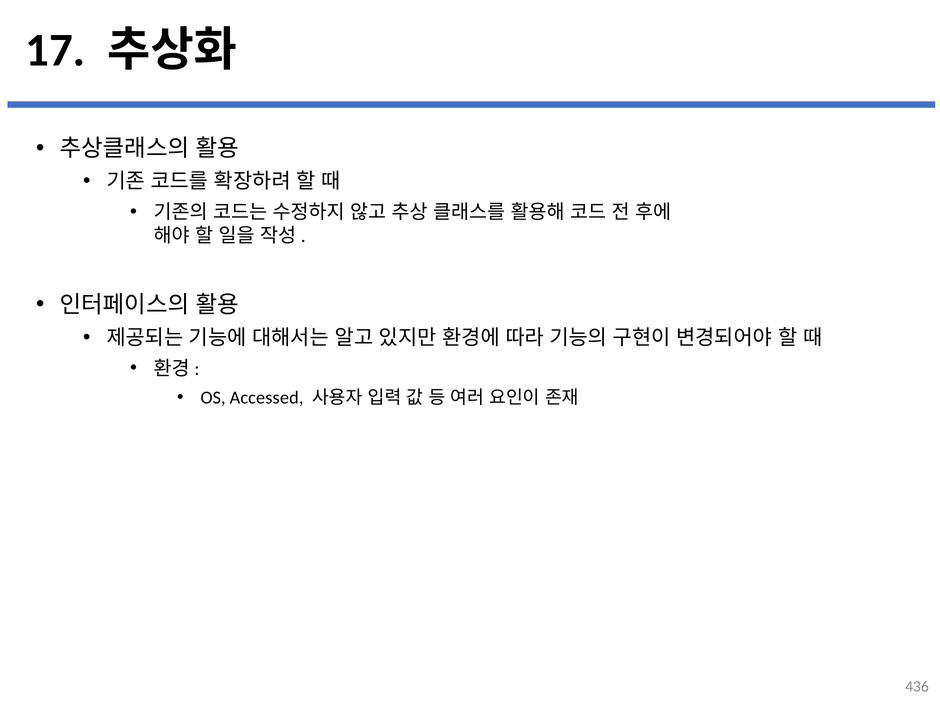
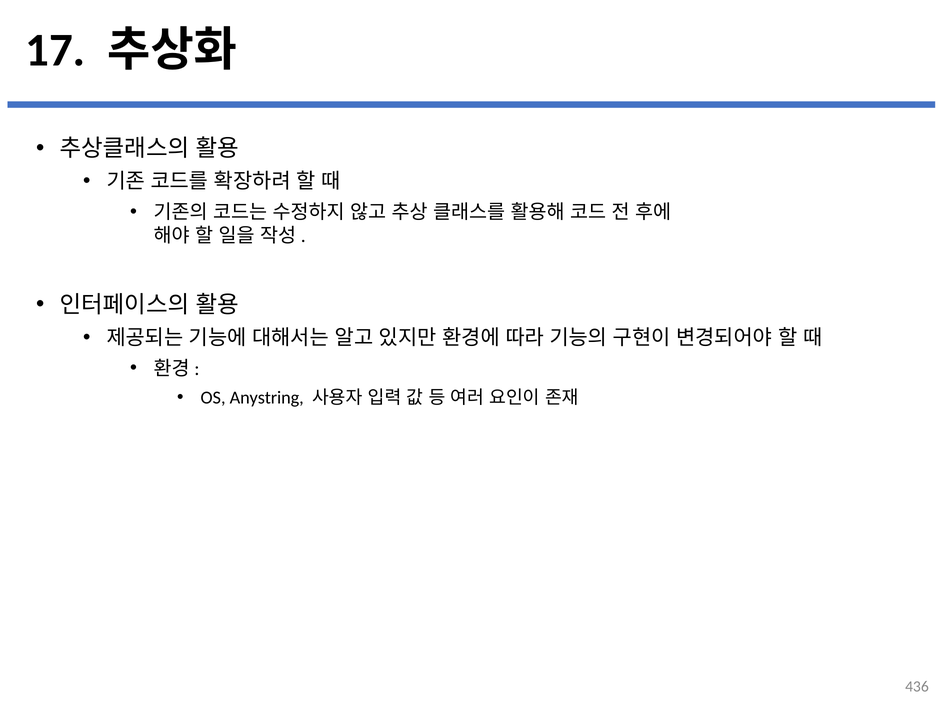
Accessed: Accessed -> Anystring
